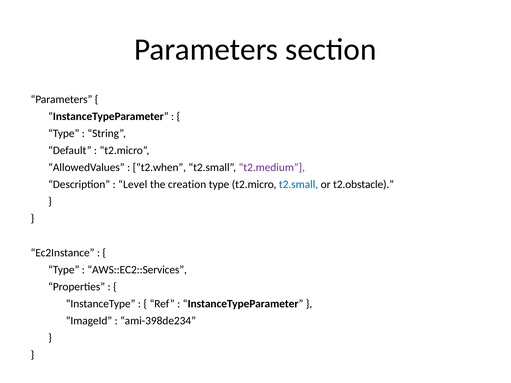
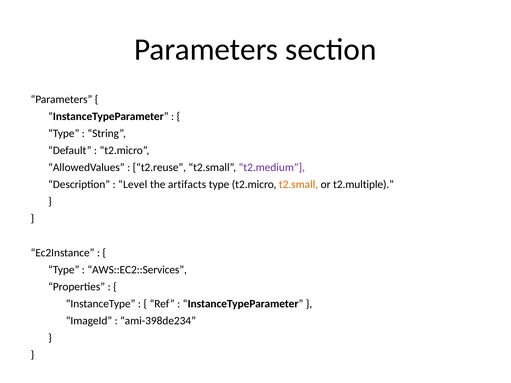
t2.when: t2.when -> t2.reuse
creation: creation -> artifacts
t2.small at (299, 185) colour: blue -> orange
t2.obstacle: t2.obstacle -> t2.multiple
